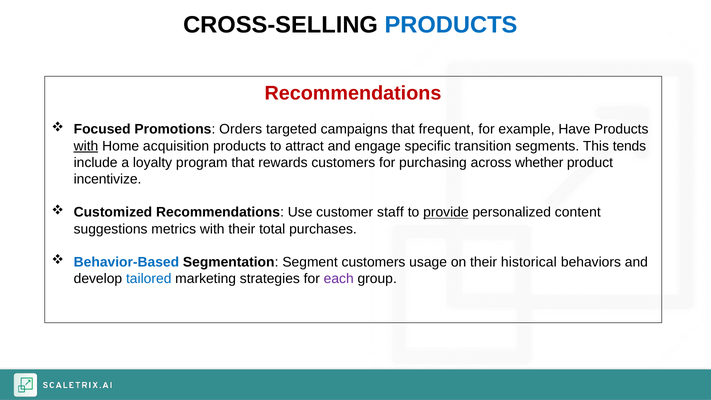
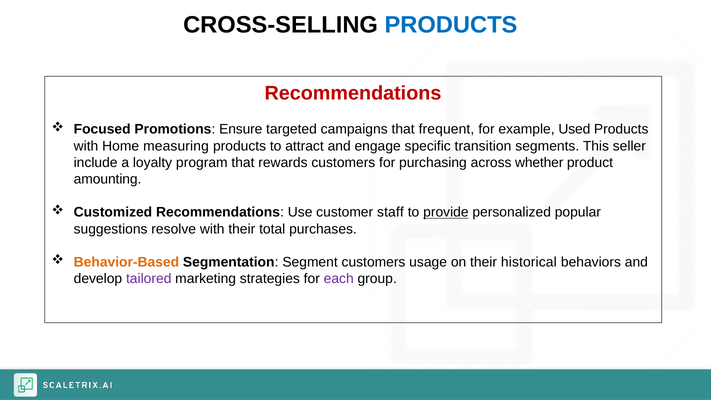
Orders: Orders -> Ensure
Have: Have -> Used
with at (86, 146) underline: present -> none
acquisition: acquisition -> measuring
tends: tends -> seller
incentivize: incentivize -> amounting
content: content -> popular
metrics: metrics -> resolve
Behavior-Based colour: blue -> orange
tailored colour: blue -> purple
